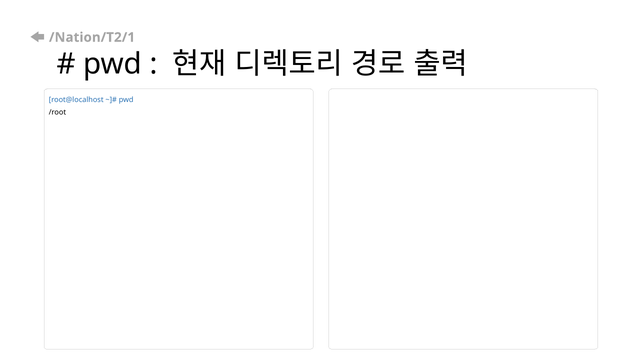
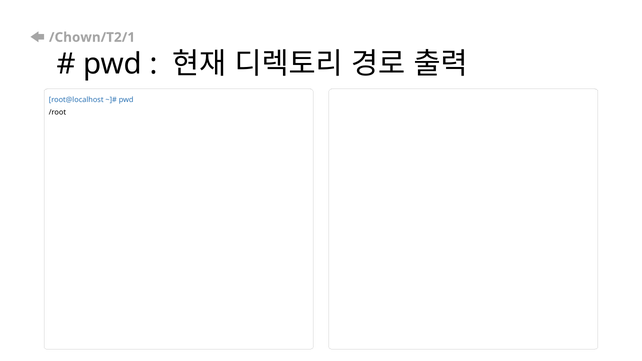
/Nation/T2/1: /Nation/T2/1 -> /Chown/T2/1
